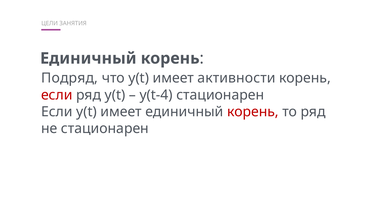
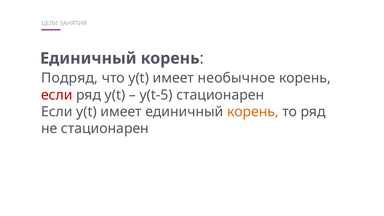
активности: активности -> необычное
y(t-4: y(t-4 -> y(t-5
корень at (253, 112) colour: red -> orange
